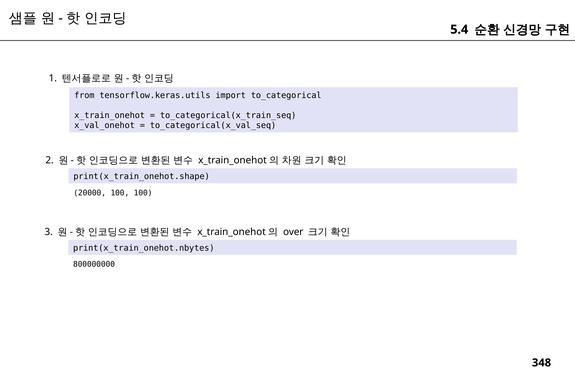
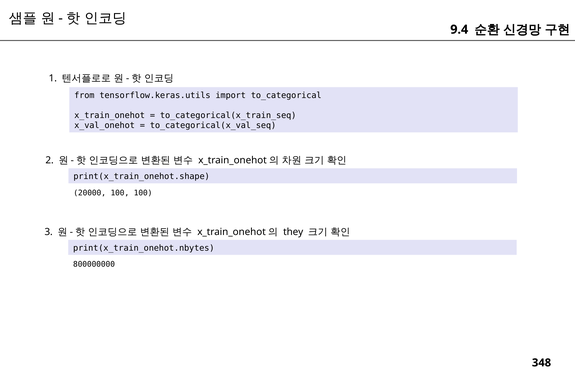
5.4: 5.4 -> 9.4
over: over -> they
